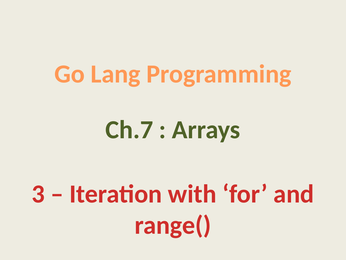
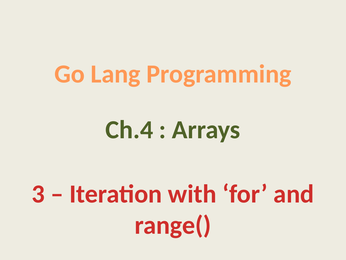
Ch.7: Ch.7 -> Ch.4
